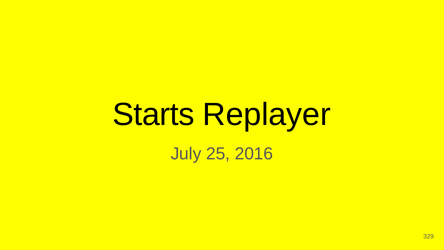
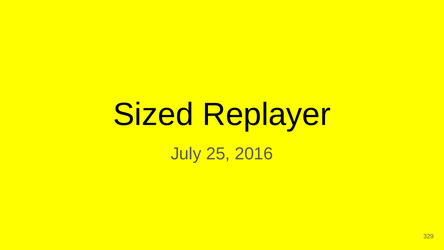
Starts: Starts -> Sized
